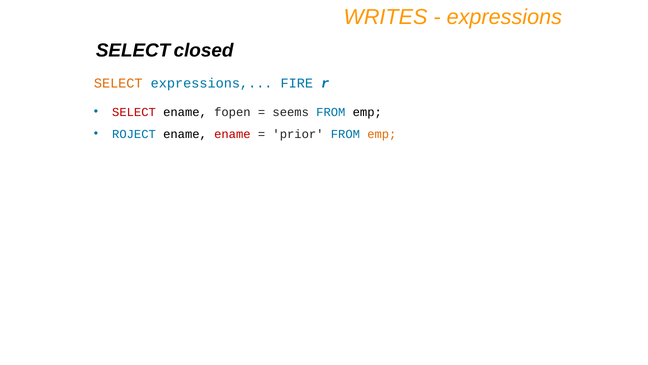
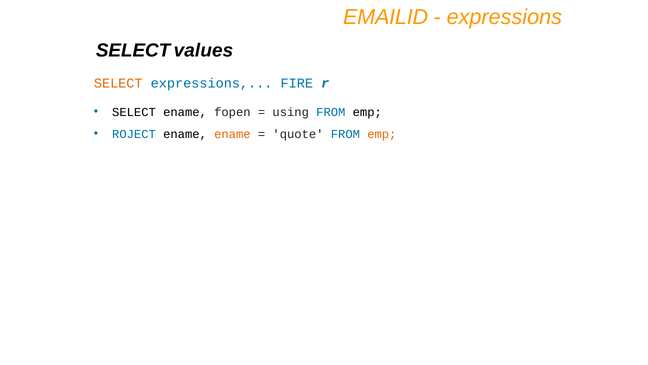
WRITES: WRITES -> EMAILID
closed: closed -> values
SELECT at (134, 112) colour: red -> black
seems: seems -> using
ename at (232, 134) colour: red -> orange
prior: prior -> quote
